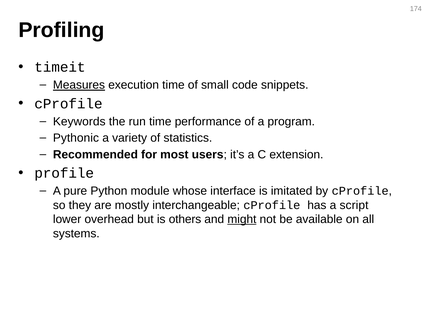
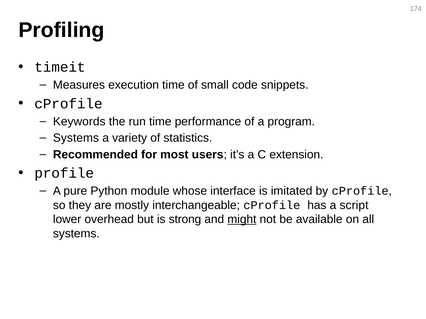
Measures underline: present -> none
Pythonic at (76, 138): Pythonic -> Systems
others: others -> strong
